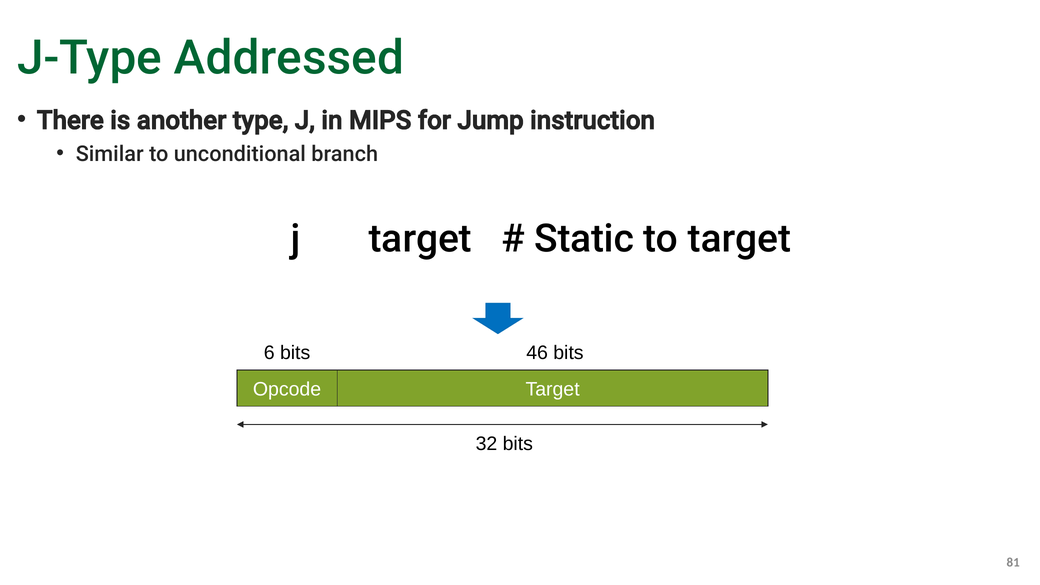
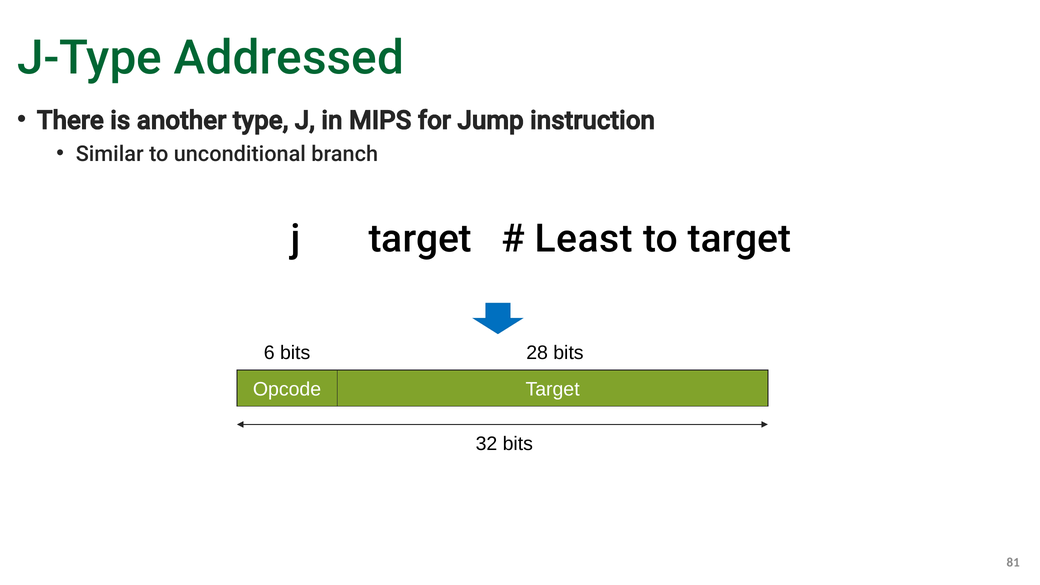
Static: Static -> Least
46: 46 -> 28
